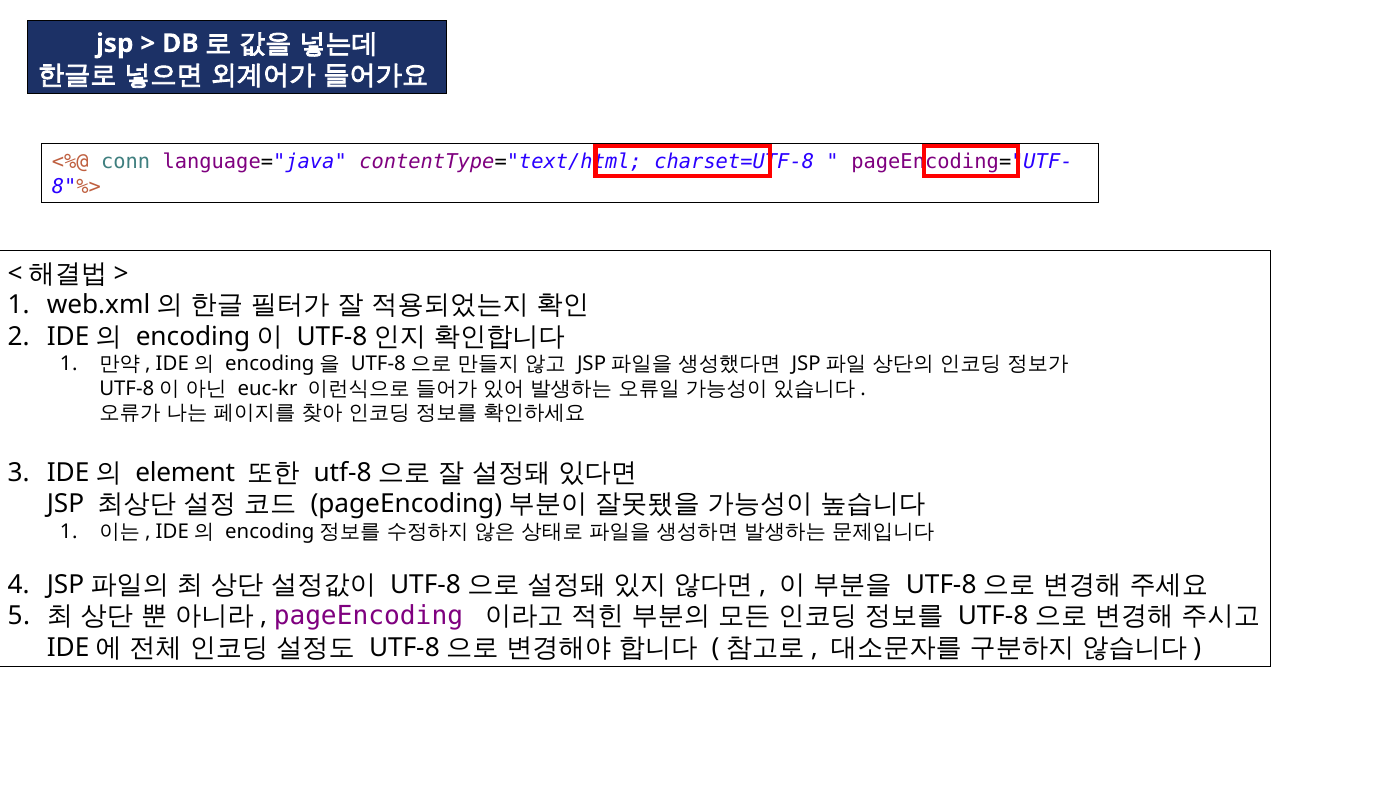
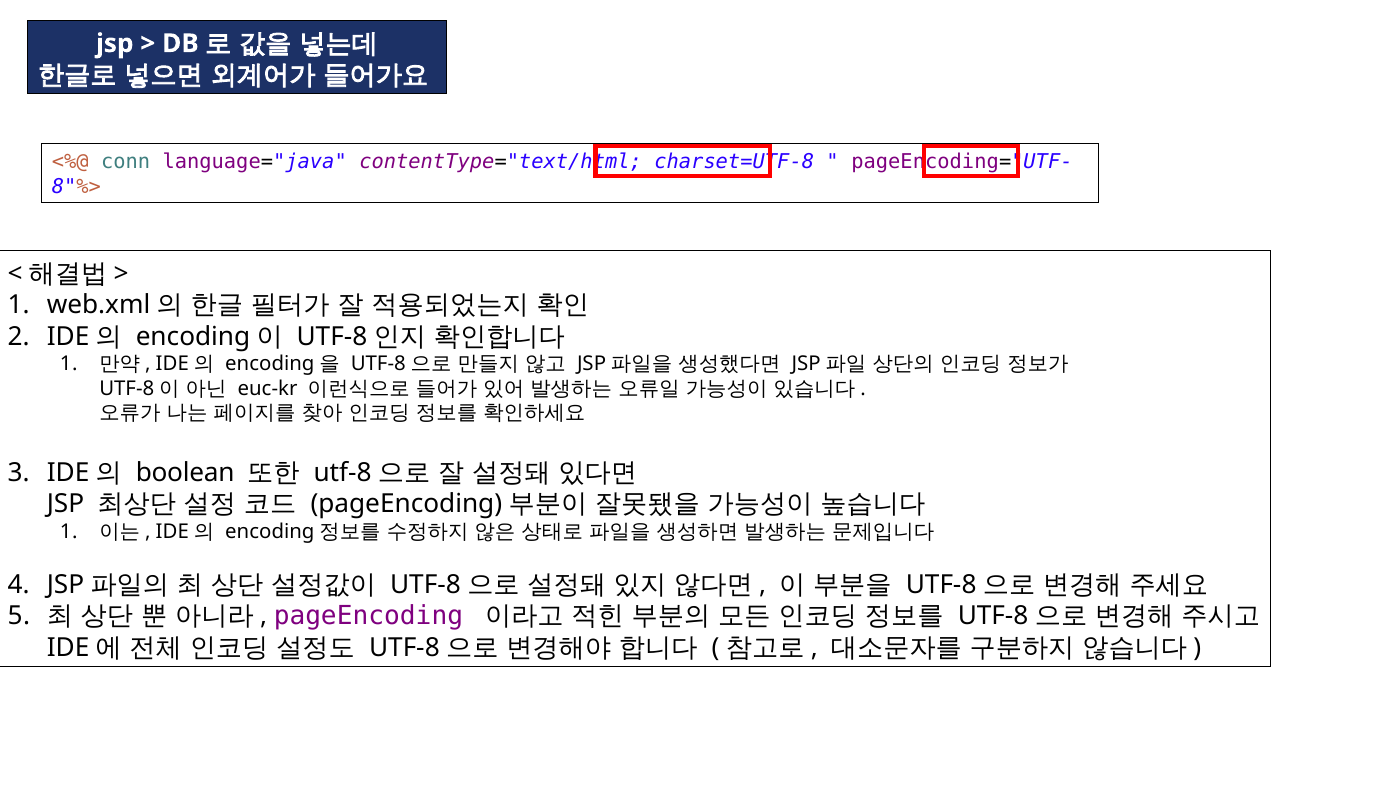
element: element -> boolean
